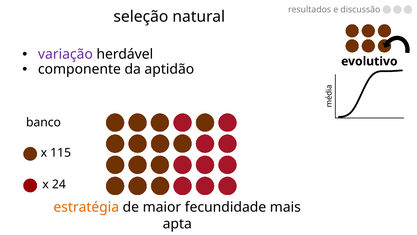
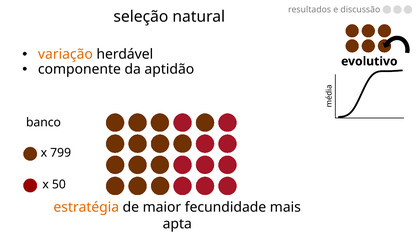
variação colour: purple -> orange
115: 115 -> 799
24: 24 -> 50
